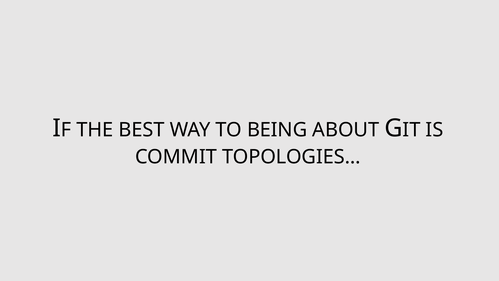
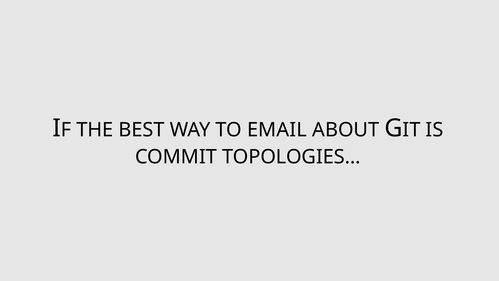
BEING: BEING -> EMAIL
